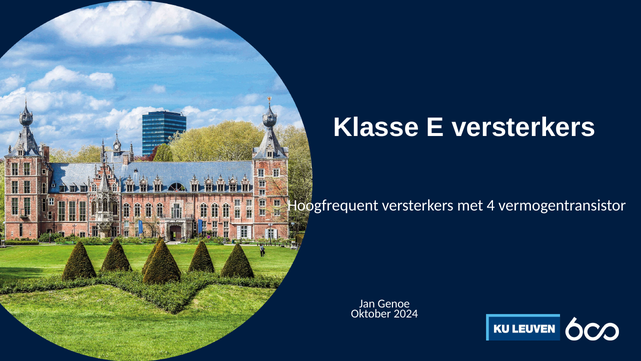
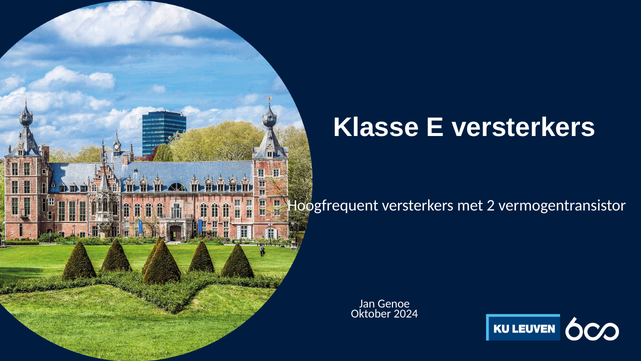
4: 4 -> 2
